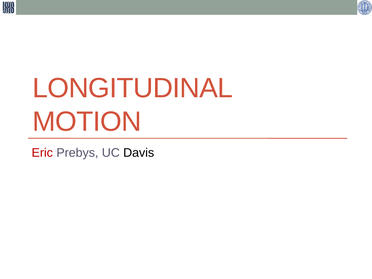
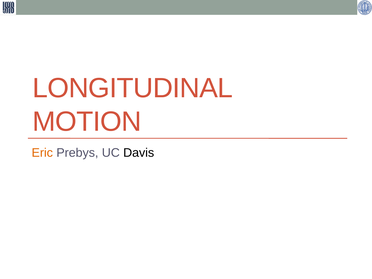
Eric colour: red -> orange
